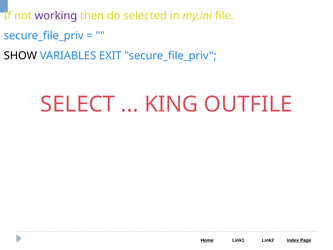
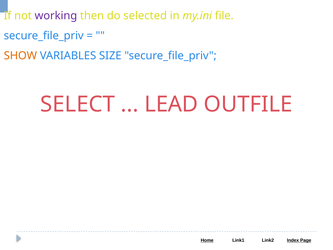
SHOW colour: black -> orange
EXIT: EXIT -> SIZE
KING: KING -> LEAD
